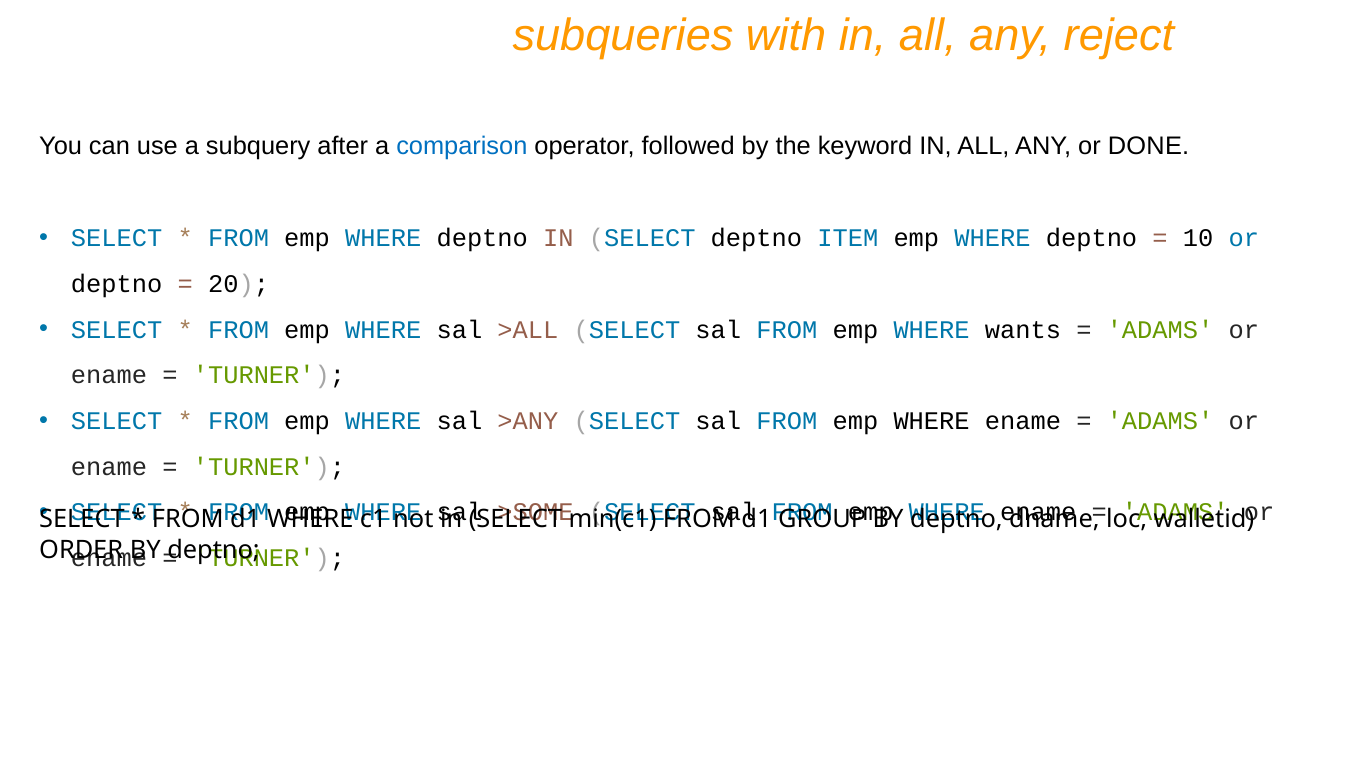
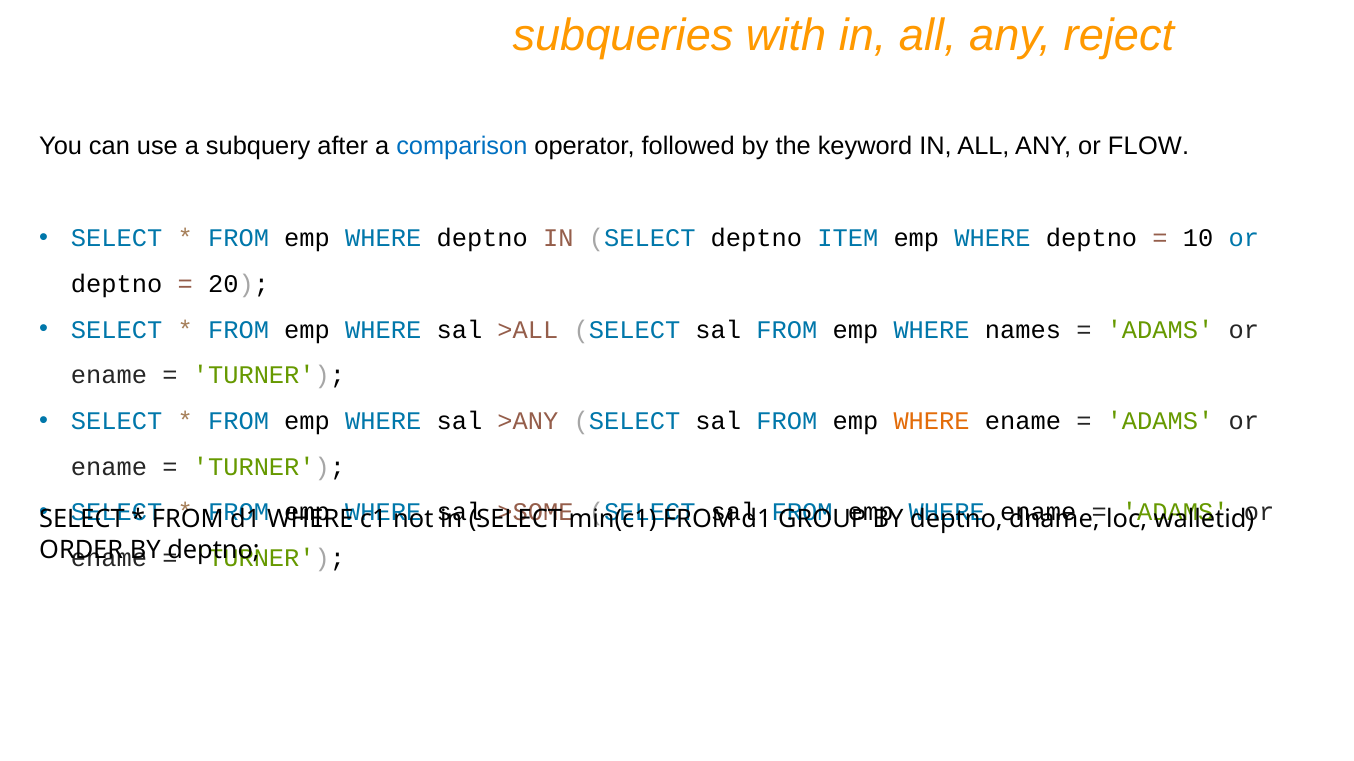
DONE: DONE -> FLOW
wants: wants -> names
WHERE at (932, 421) colour: black -> orange
